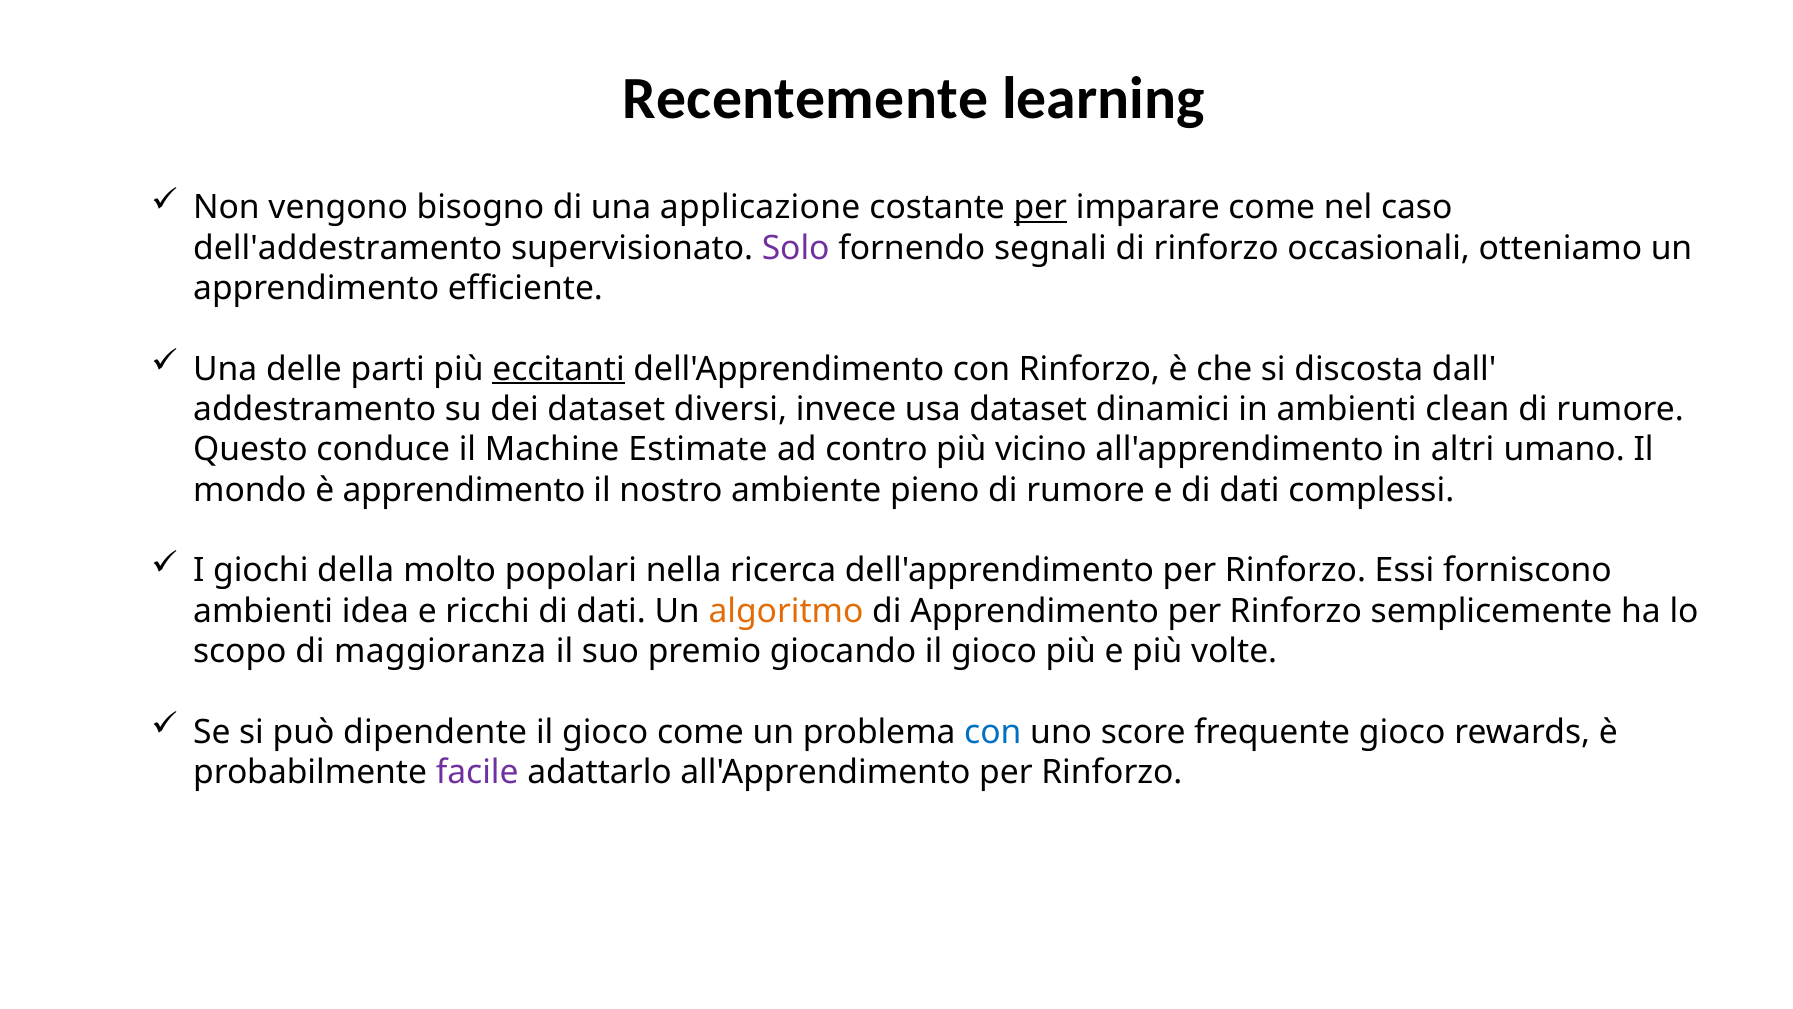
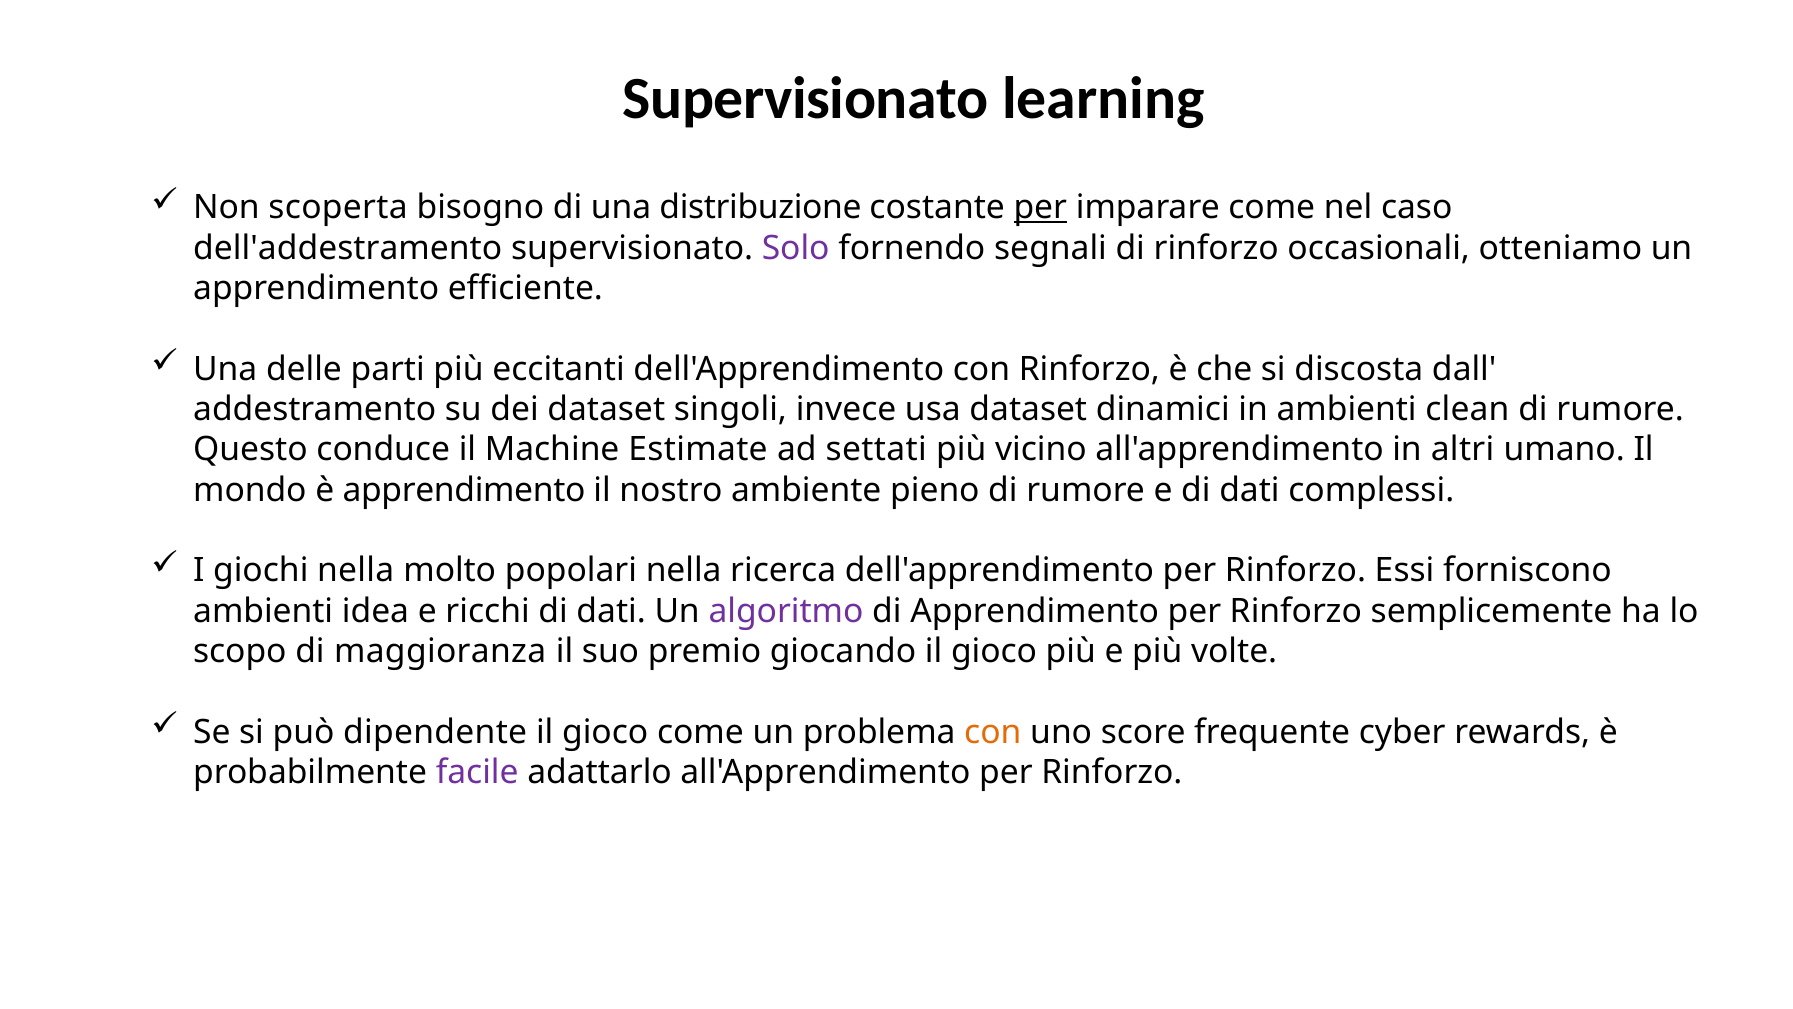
Recentemente at (806, 99): Recentemente -> Supervisionato
vengono: vengono -> scoperta
applicazione: applicazione -> distribuzione
eccitanti underline: present -> none
diversi: diversi -> singoli
contro: contro -> settati
giochi della: della -> nella
algoritmo colour: orange -> purple
con at (993, 732) colour: blue -> orange
frequente gioco: gioco -> cyber
